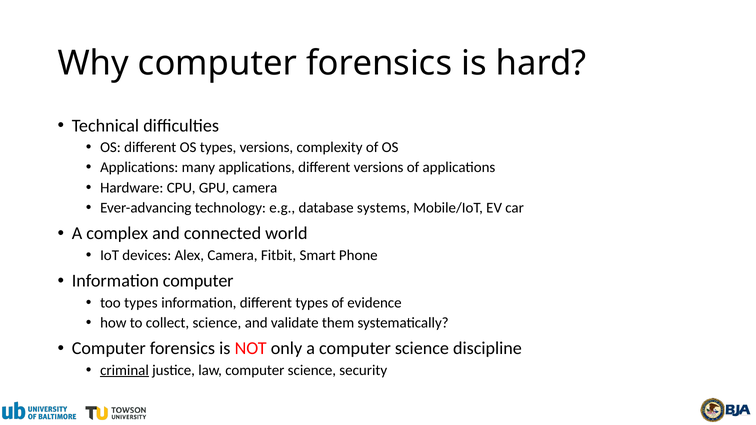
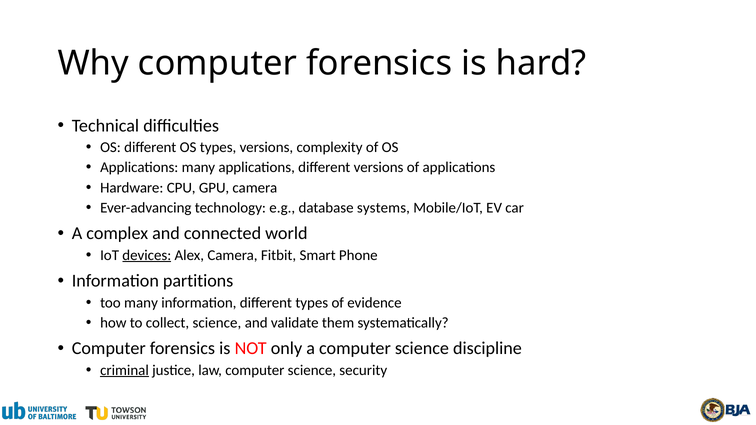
devices underline: none -> present
Information computer: computer -> partitions
too types: types -> many
